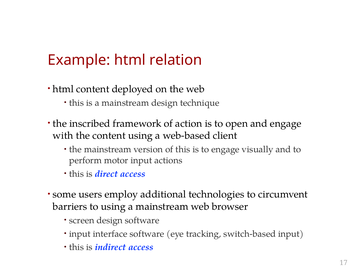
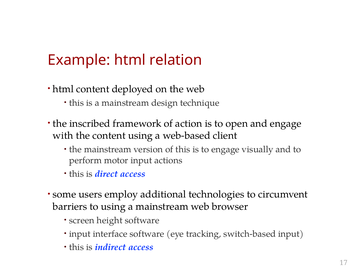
screen design: design -> height
